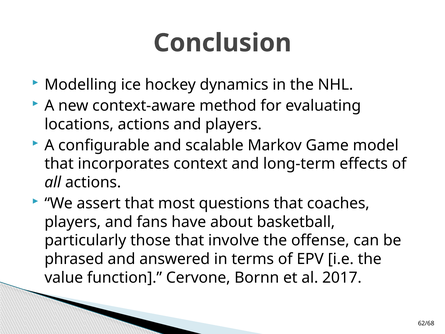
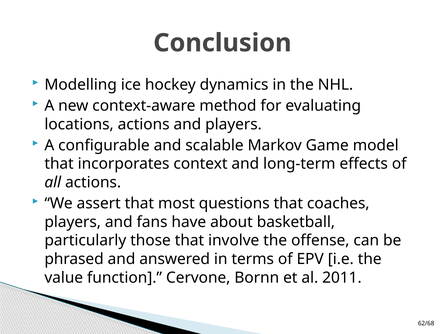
2017: 2017 -> 2011
